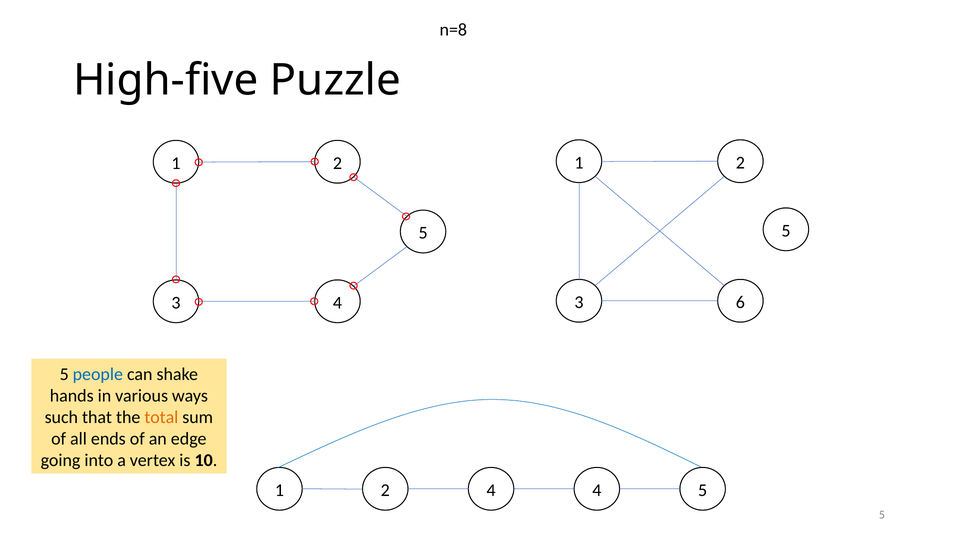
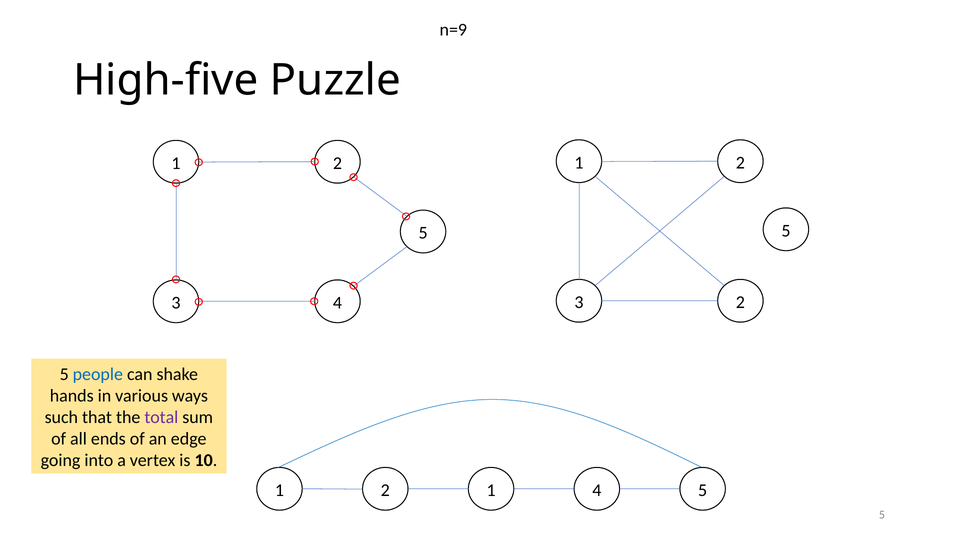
n=8: n=8 -> n=9
3 6: 6 -> 2
total colour: orange -> purple
1 4: 4 -> 1
